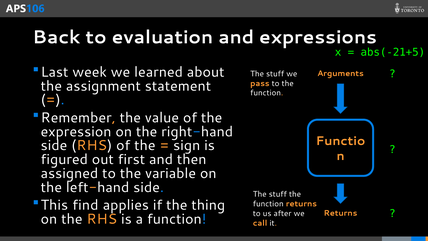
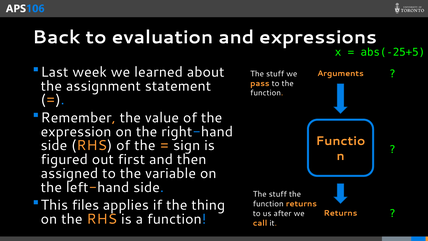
abs(-21+5: abs(-21+5 -> abs(-25+5
find: find -> files
